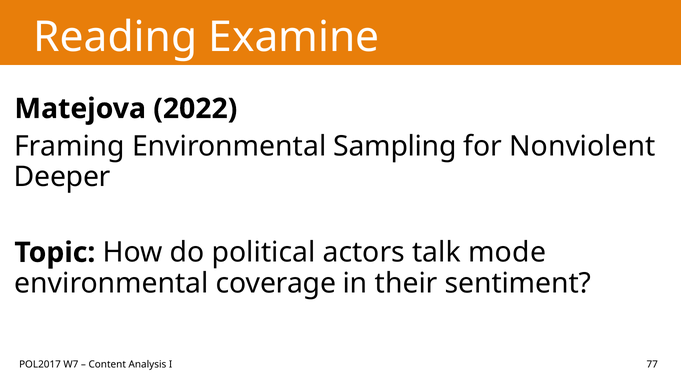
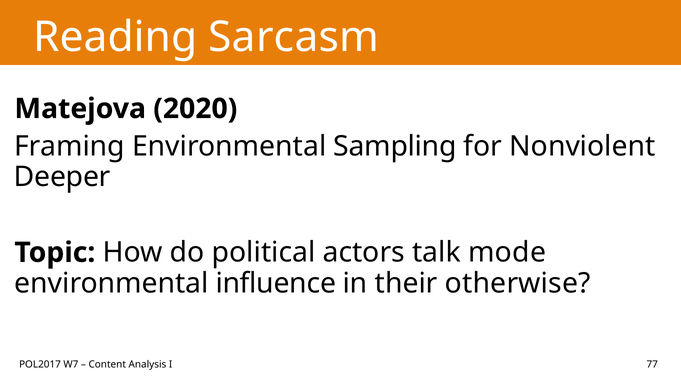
Examine: Examine -> Sarcasm
2022: 2022 -> 2020
coverage: coverage -> influence
sentiment: sentiment -> otherwise
